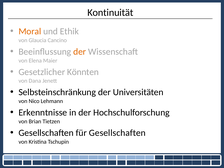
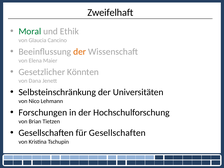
Kontinuität: Kontinuität -> Zweifelhaft
Moral colour: orange -> green
Erkenntnisse: Erkenntnisse -> Forschungen
